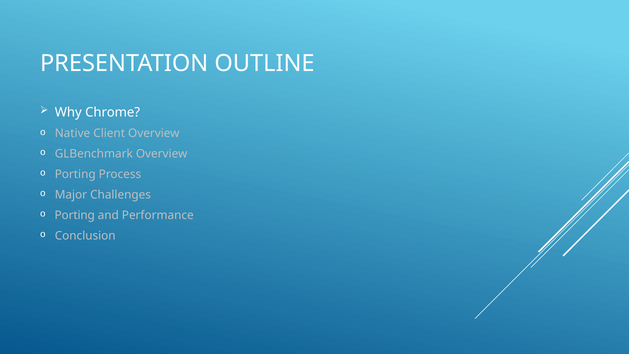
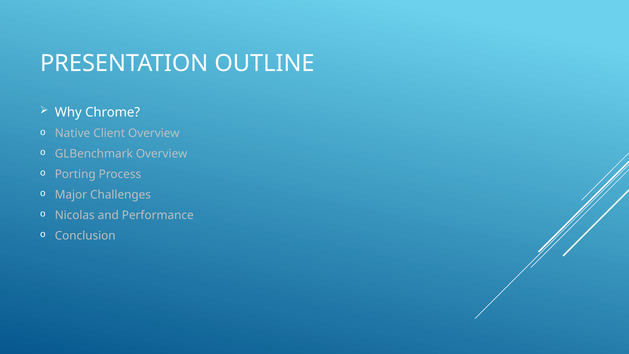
Porting at (75, 215): Porting -> Nicolas
